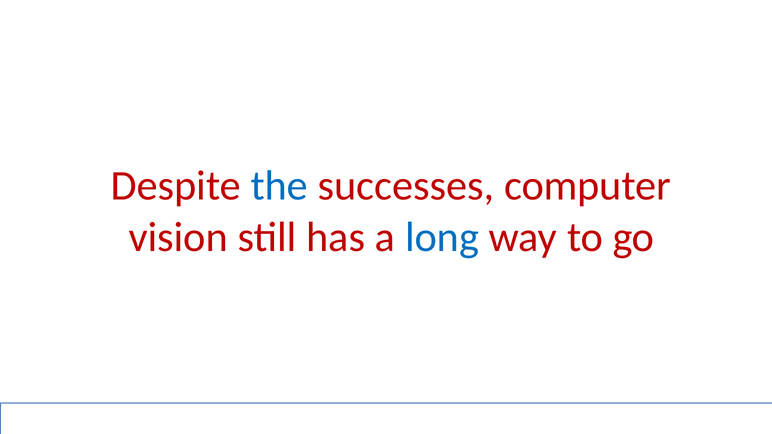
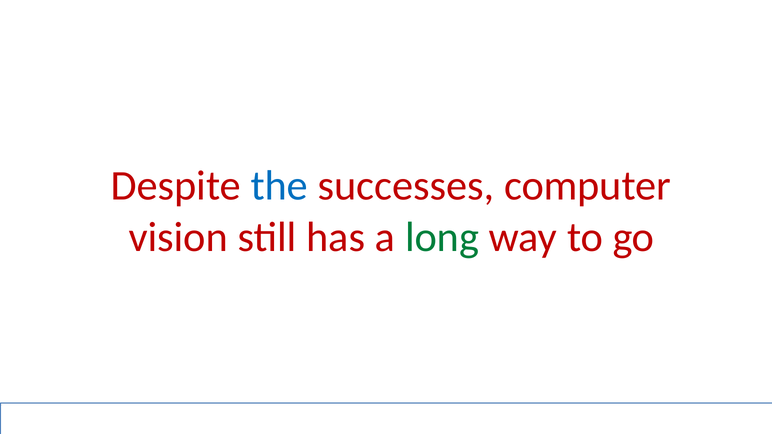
long colour: blue -> green
